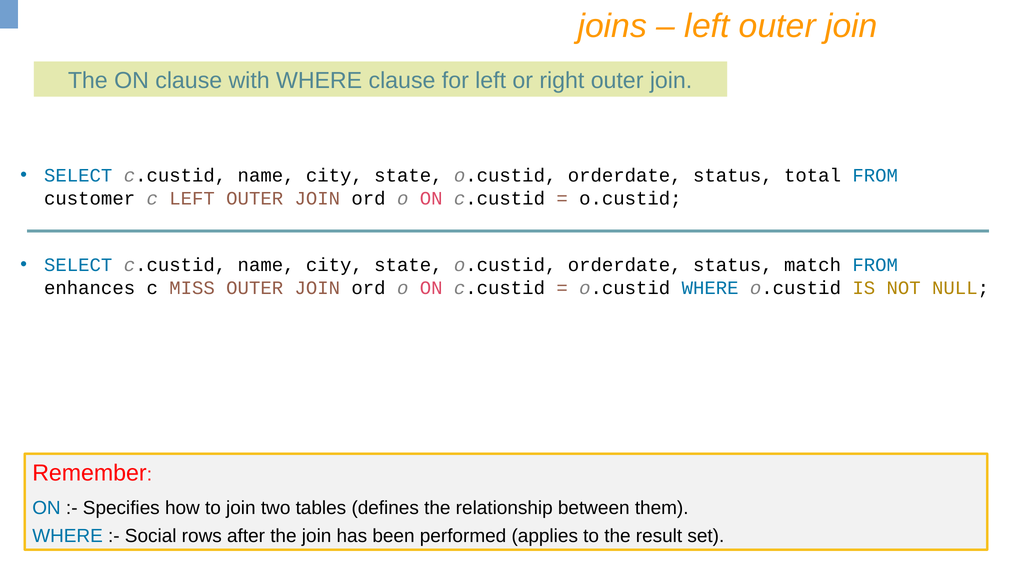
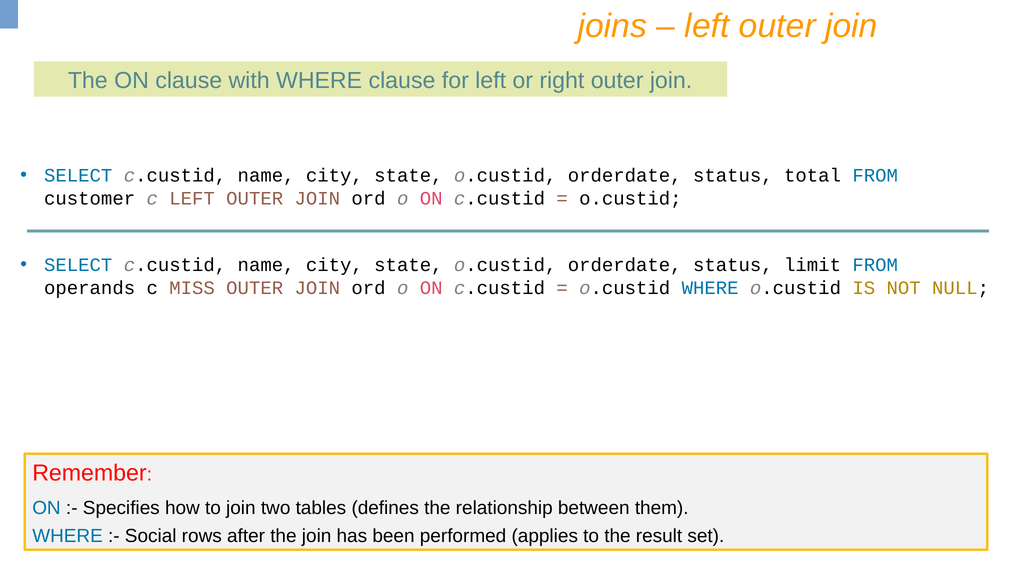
match: match -> limit
enhances: enhances -> operands
